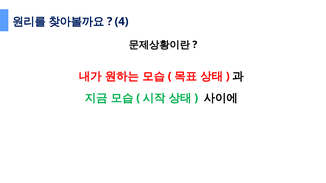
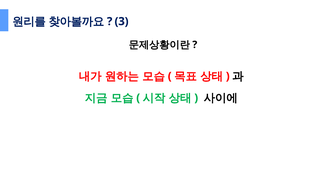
4: 4 -> 3
